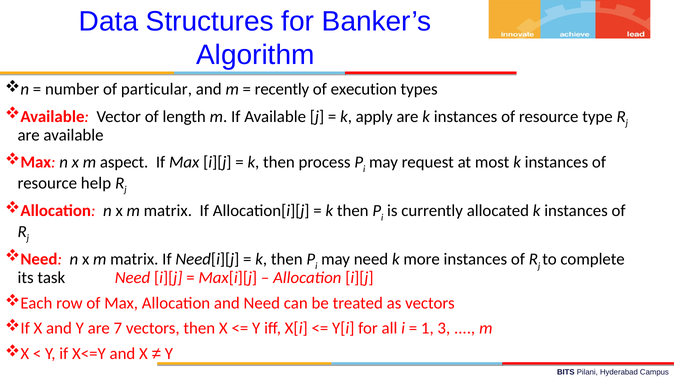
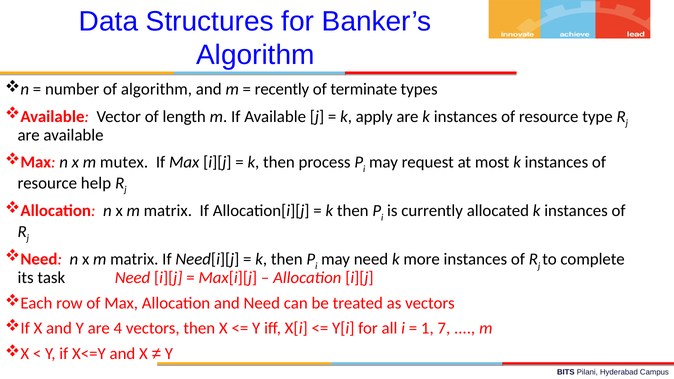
of particular: particular -> algorithm
execution: execution -> terminate
aspect: aspect -> mutex
7: 7 -> 4
3: 3 -> 7
